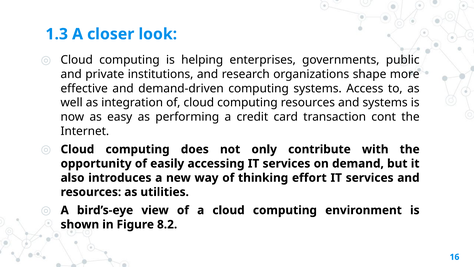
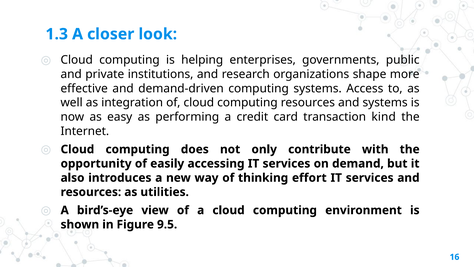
cont: cont -> kind
8.2: 8.2 -> 9.5
